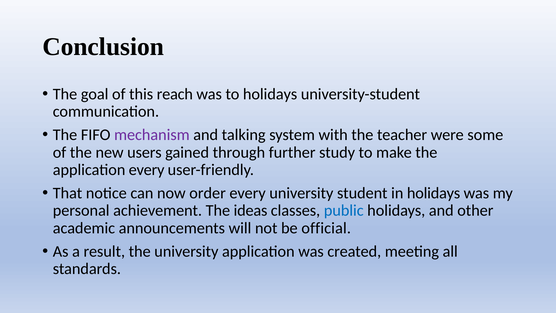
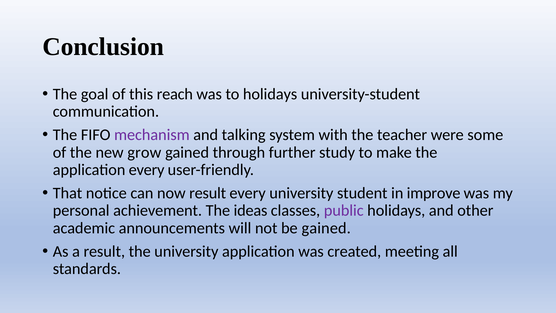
users: users -> grow
now order: order -> result
in holidays: holidays -> improve
public colour: blue -> purple
be official: official -> gained
